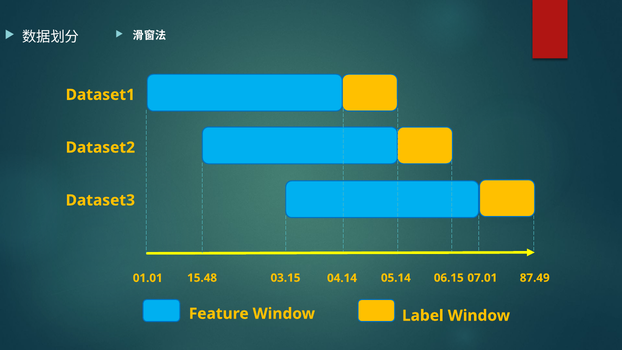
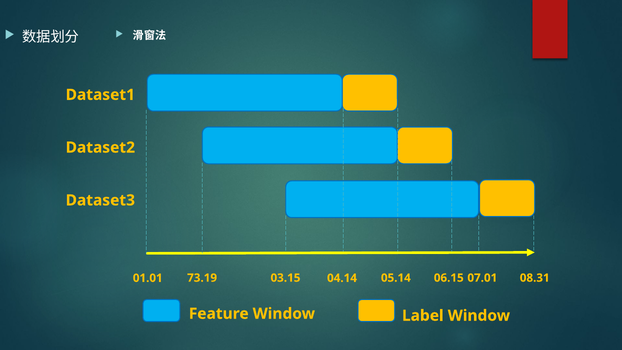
15.48: 15.48 -> 73.19
87.49: 87.49 -> 08.31
